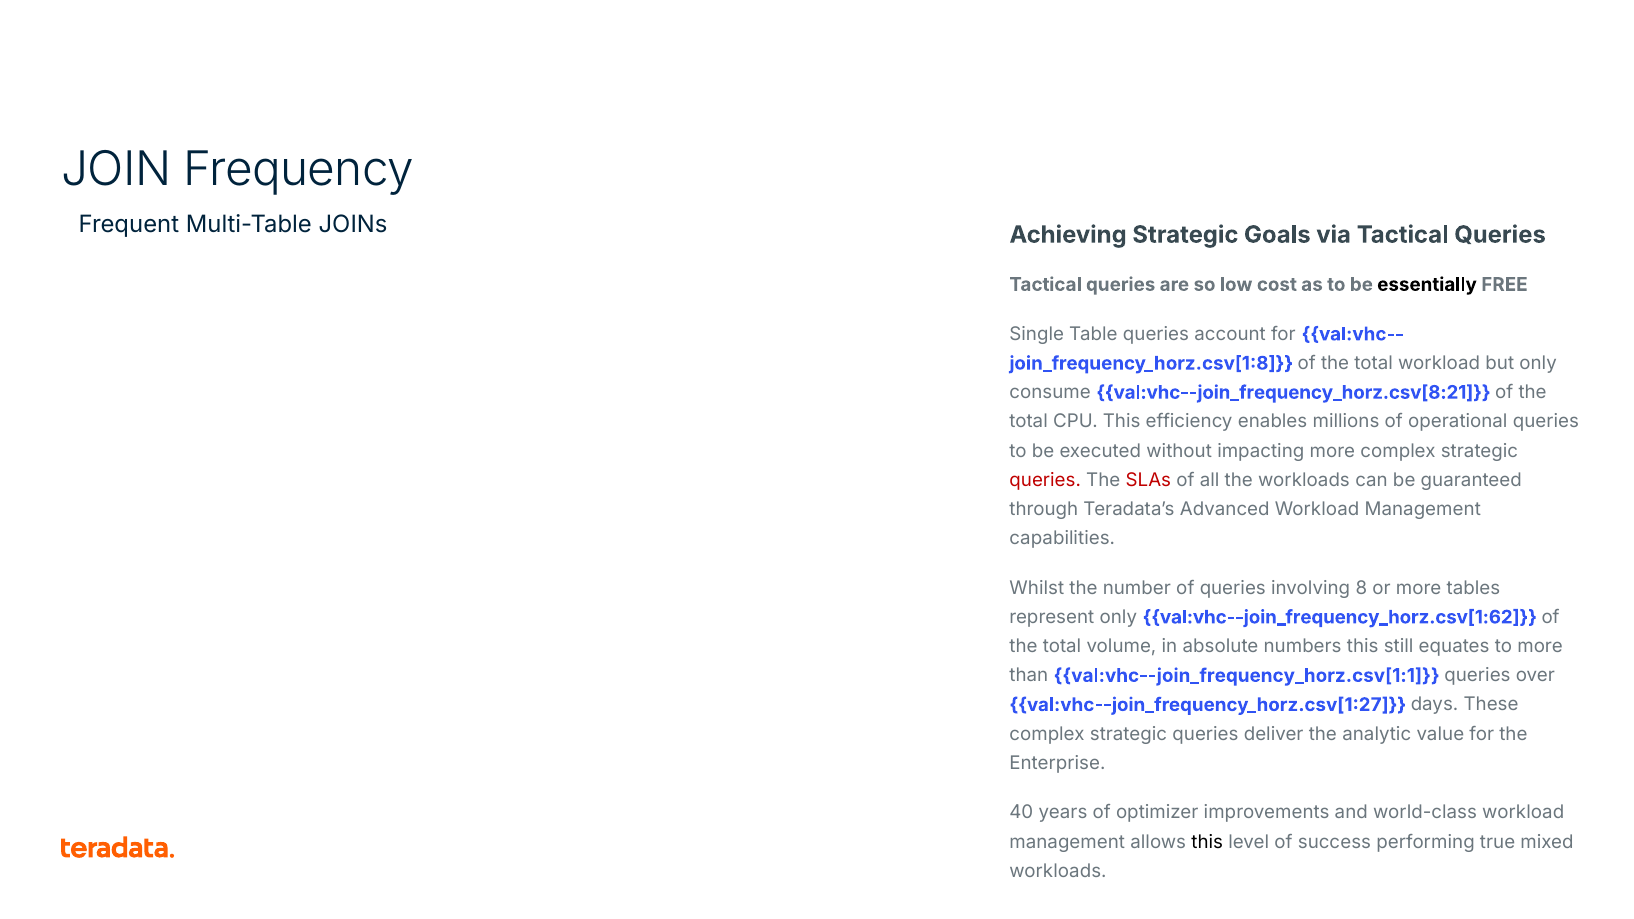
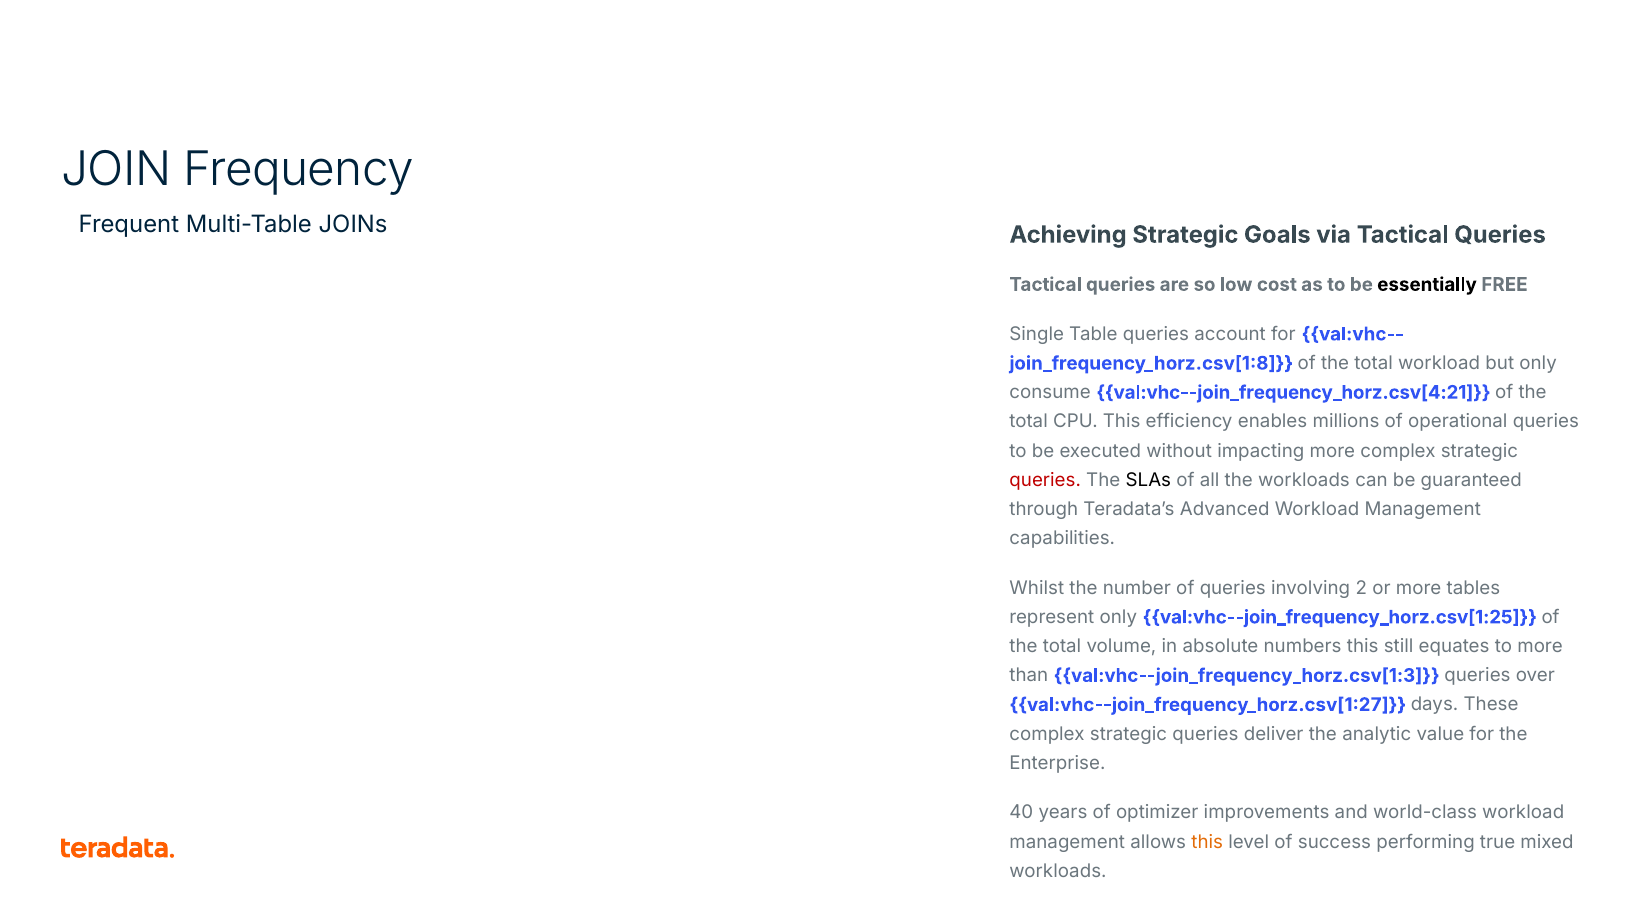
val:vhc--join_frequency_horz.csv[8:21: val:vhc--join_frequency_horz.csv[8:21 -> val:vhc--join_frequency_horz.csv[4:21
SLAs colour: red -> black
8: 8 -> 2
val:vhc--join_frequency_horz.csv[1:62: val:vhc--join_frequency_horz.csv[1:62 -> val:vhc--join_frequency_horz.csv[1:25
val:vhc--join_frequency_horz.csv[1:1: val:vhc--join_frequency_horz.csv[1:1 -> val:vhc--join_frequency_horz.csv[1:3
this at (1207, 842) colour: black -> orange
